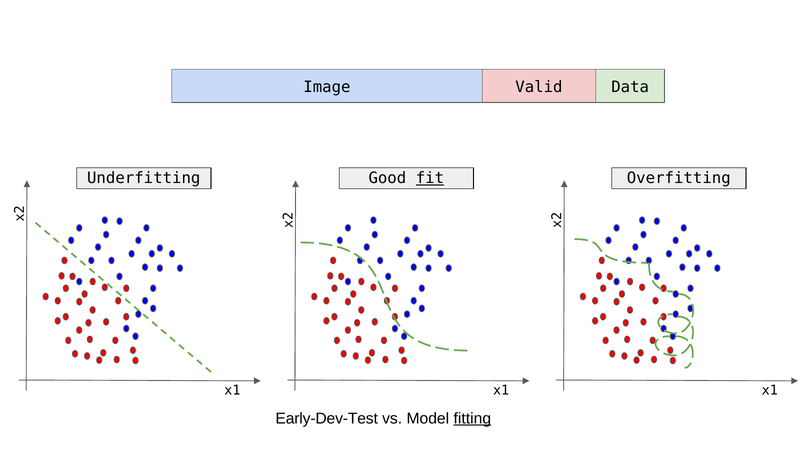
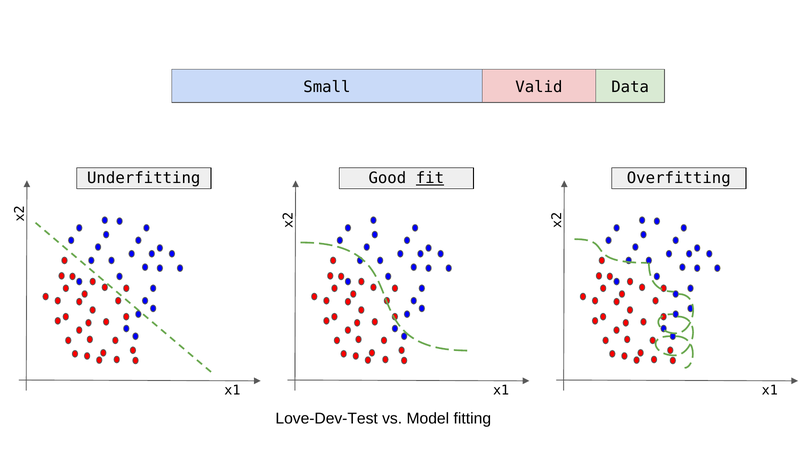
Image: Image -> Small
Early-Dev-Test: Early-Dev-Test -> Love-Dev-Test
fitting underline: present -> none
